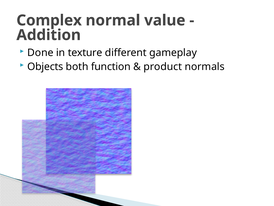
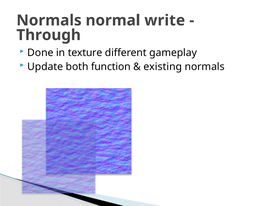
Complex at (49, 20): Complex -> Normals
value: value -> write
Addition: Addition -> Through
Objects: Objects -> Update
product: product -> existing
